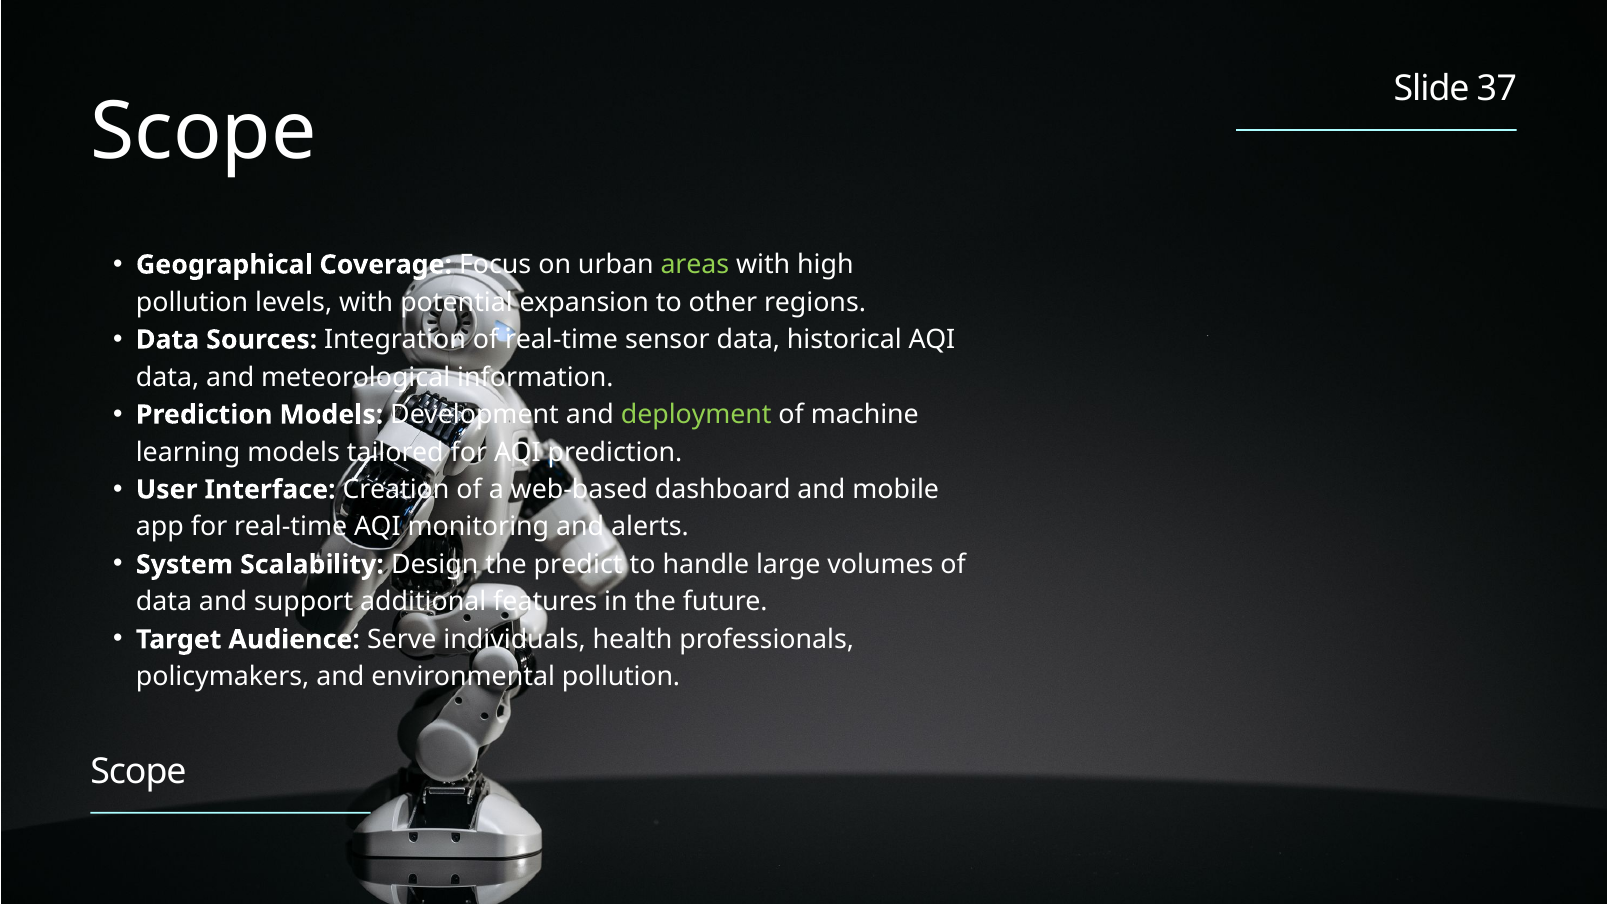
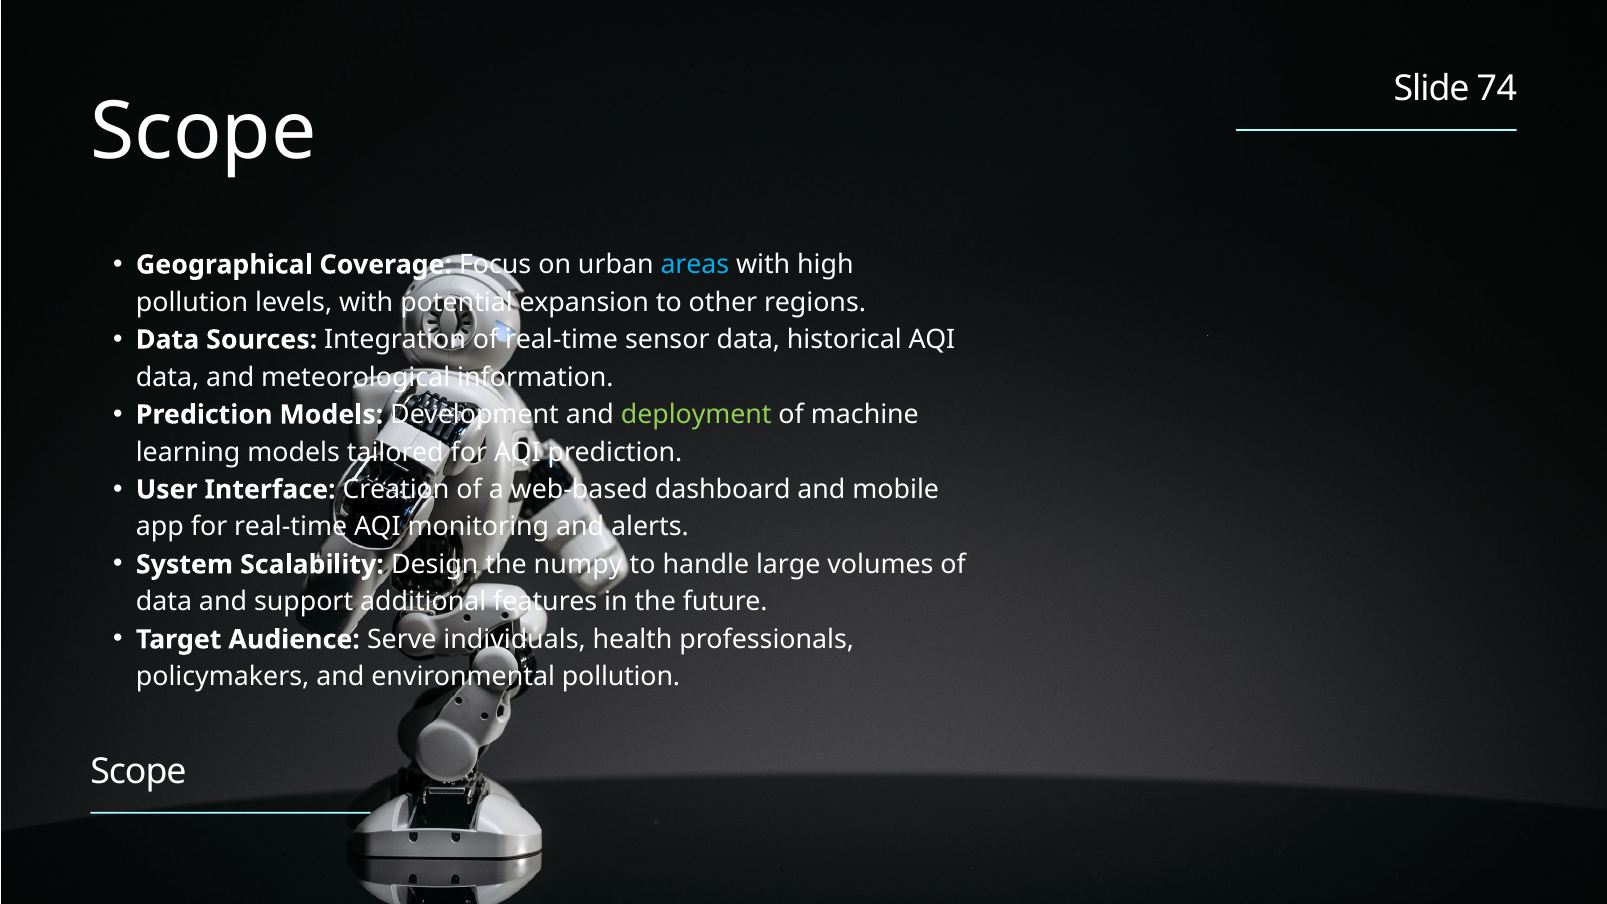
37: 37 -> 74
areas colour: light green -> light blue
predict: predict -> numpy
